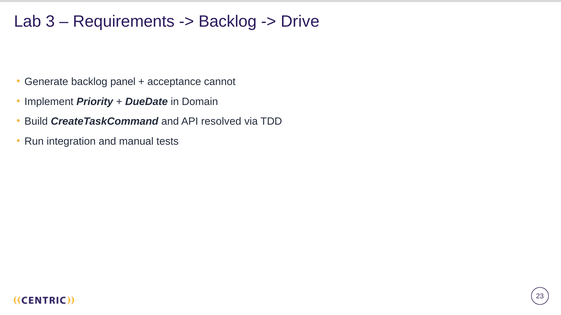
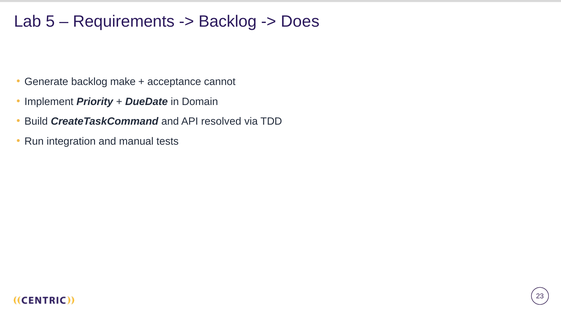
3: 3 -> 5
Drive: Drive -> Does
panel: panel -> make
